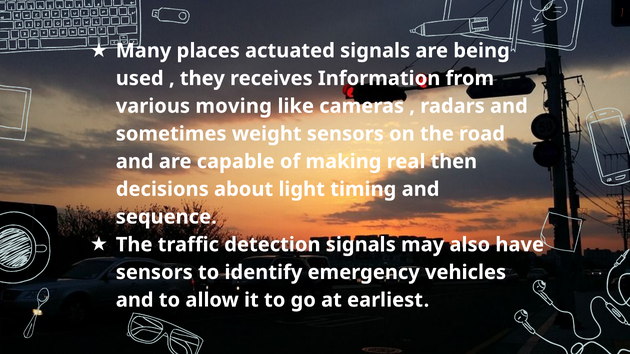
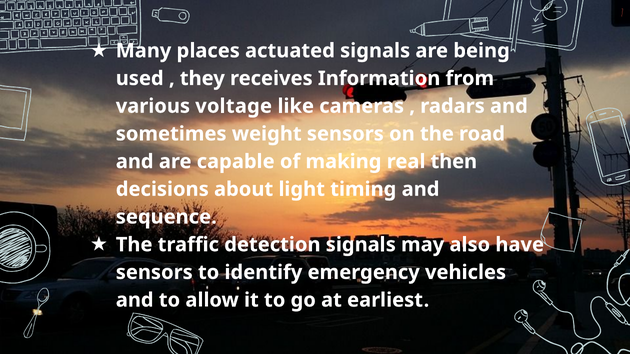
moving: moving -> voltage
